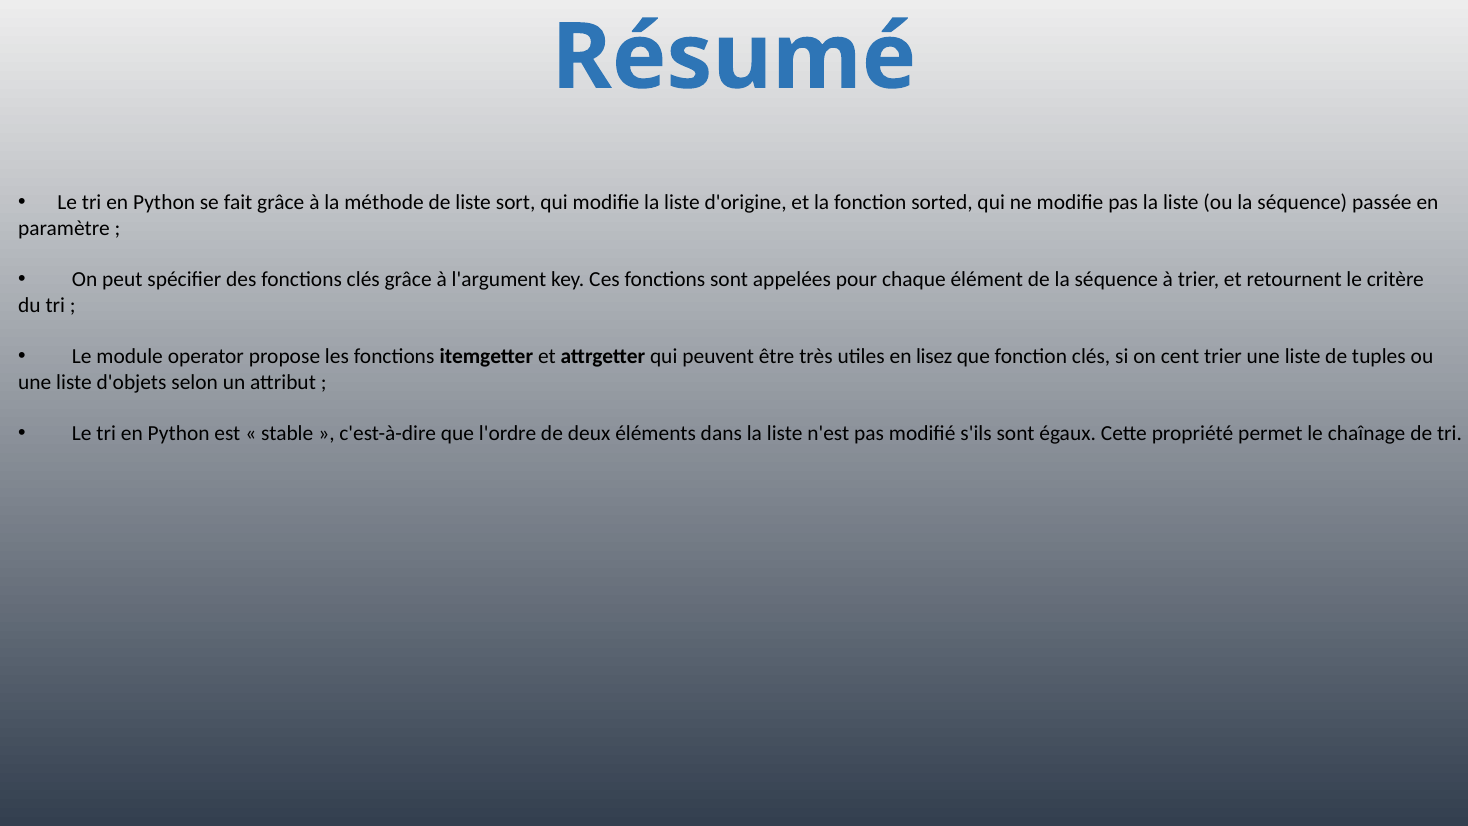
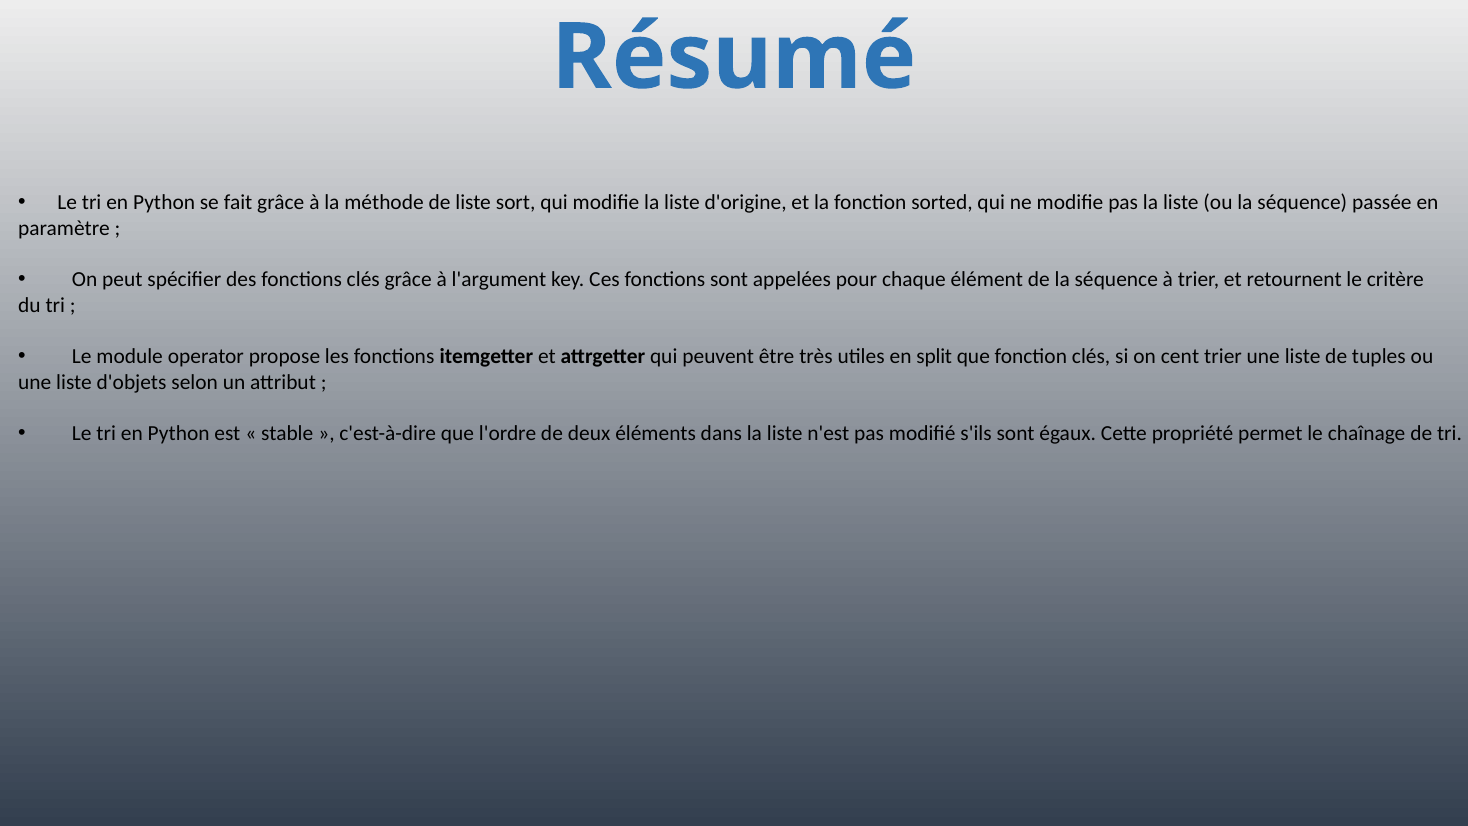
lisez: lisez -> split
